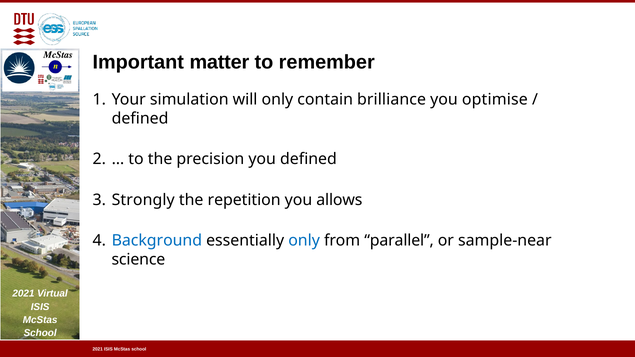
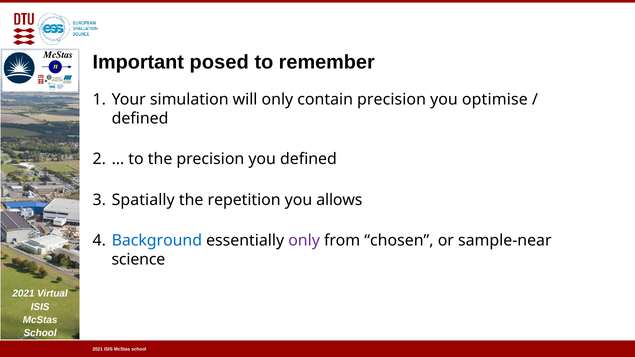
matter: matter -> posed
contain brilliance: brilliance -> precision
Strongly: Strongly -> Spatially
only at (304, 241) colour: blue -> purple
parallel: parallel -> chosen
